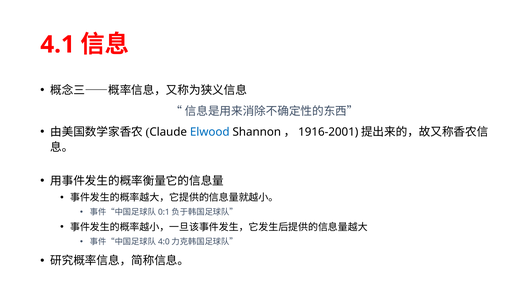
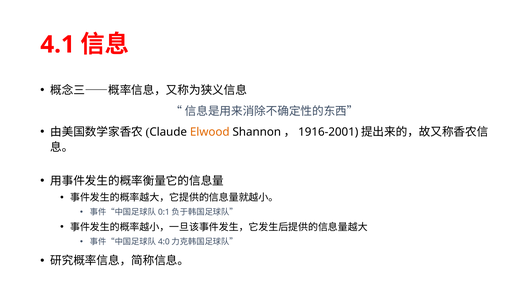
Elwood colour: blue -> orange
